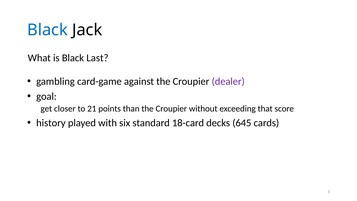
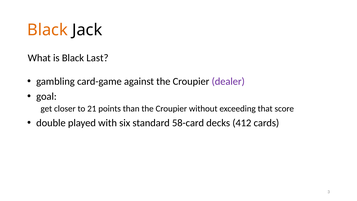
Black at (48, 30) colour: blue -> orange
history: history -> double
18-card: 18-card -> 58-card
645: 645 -> 412
